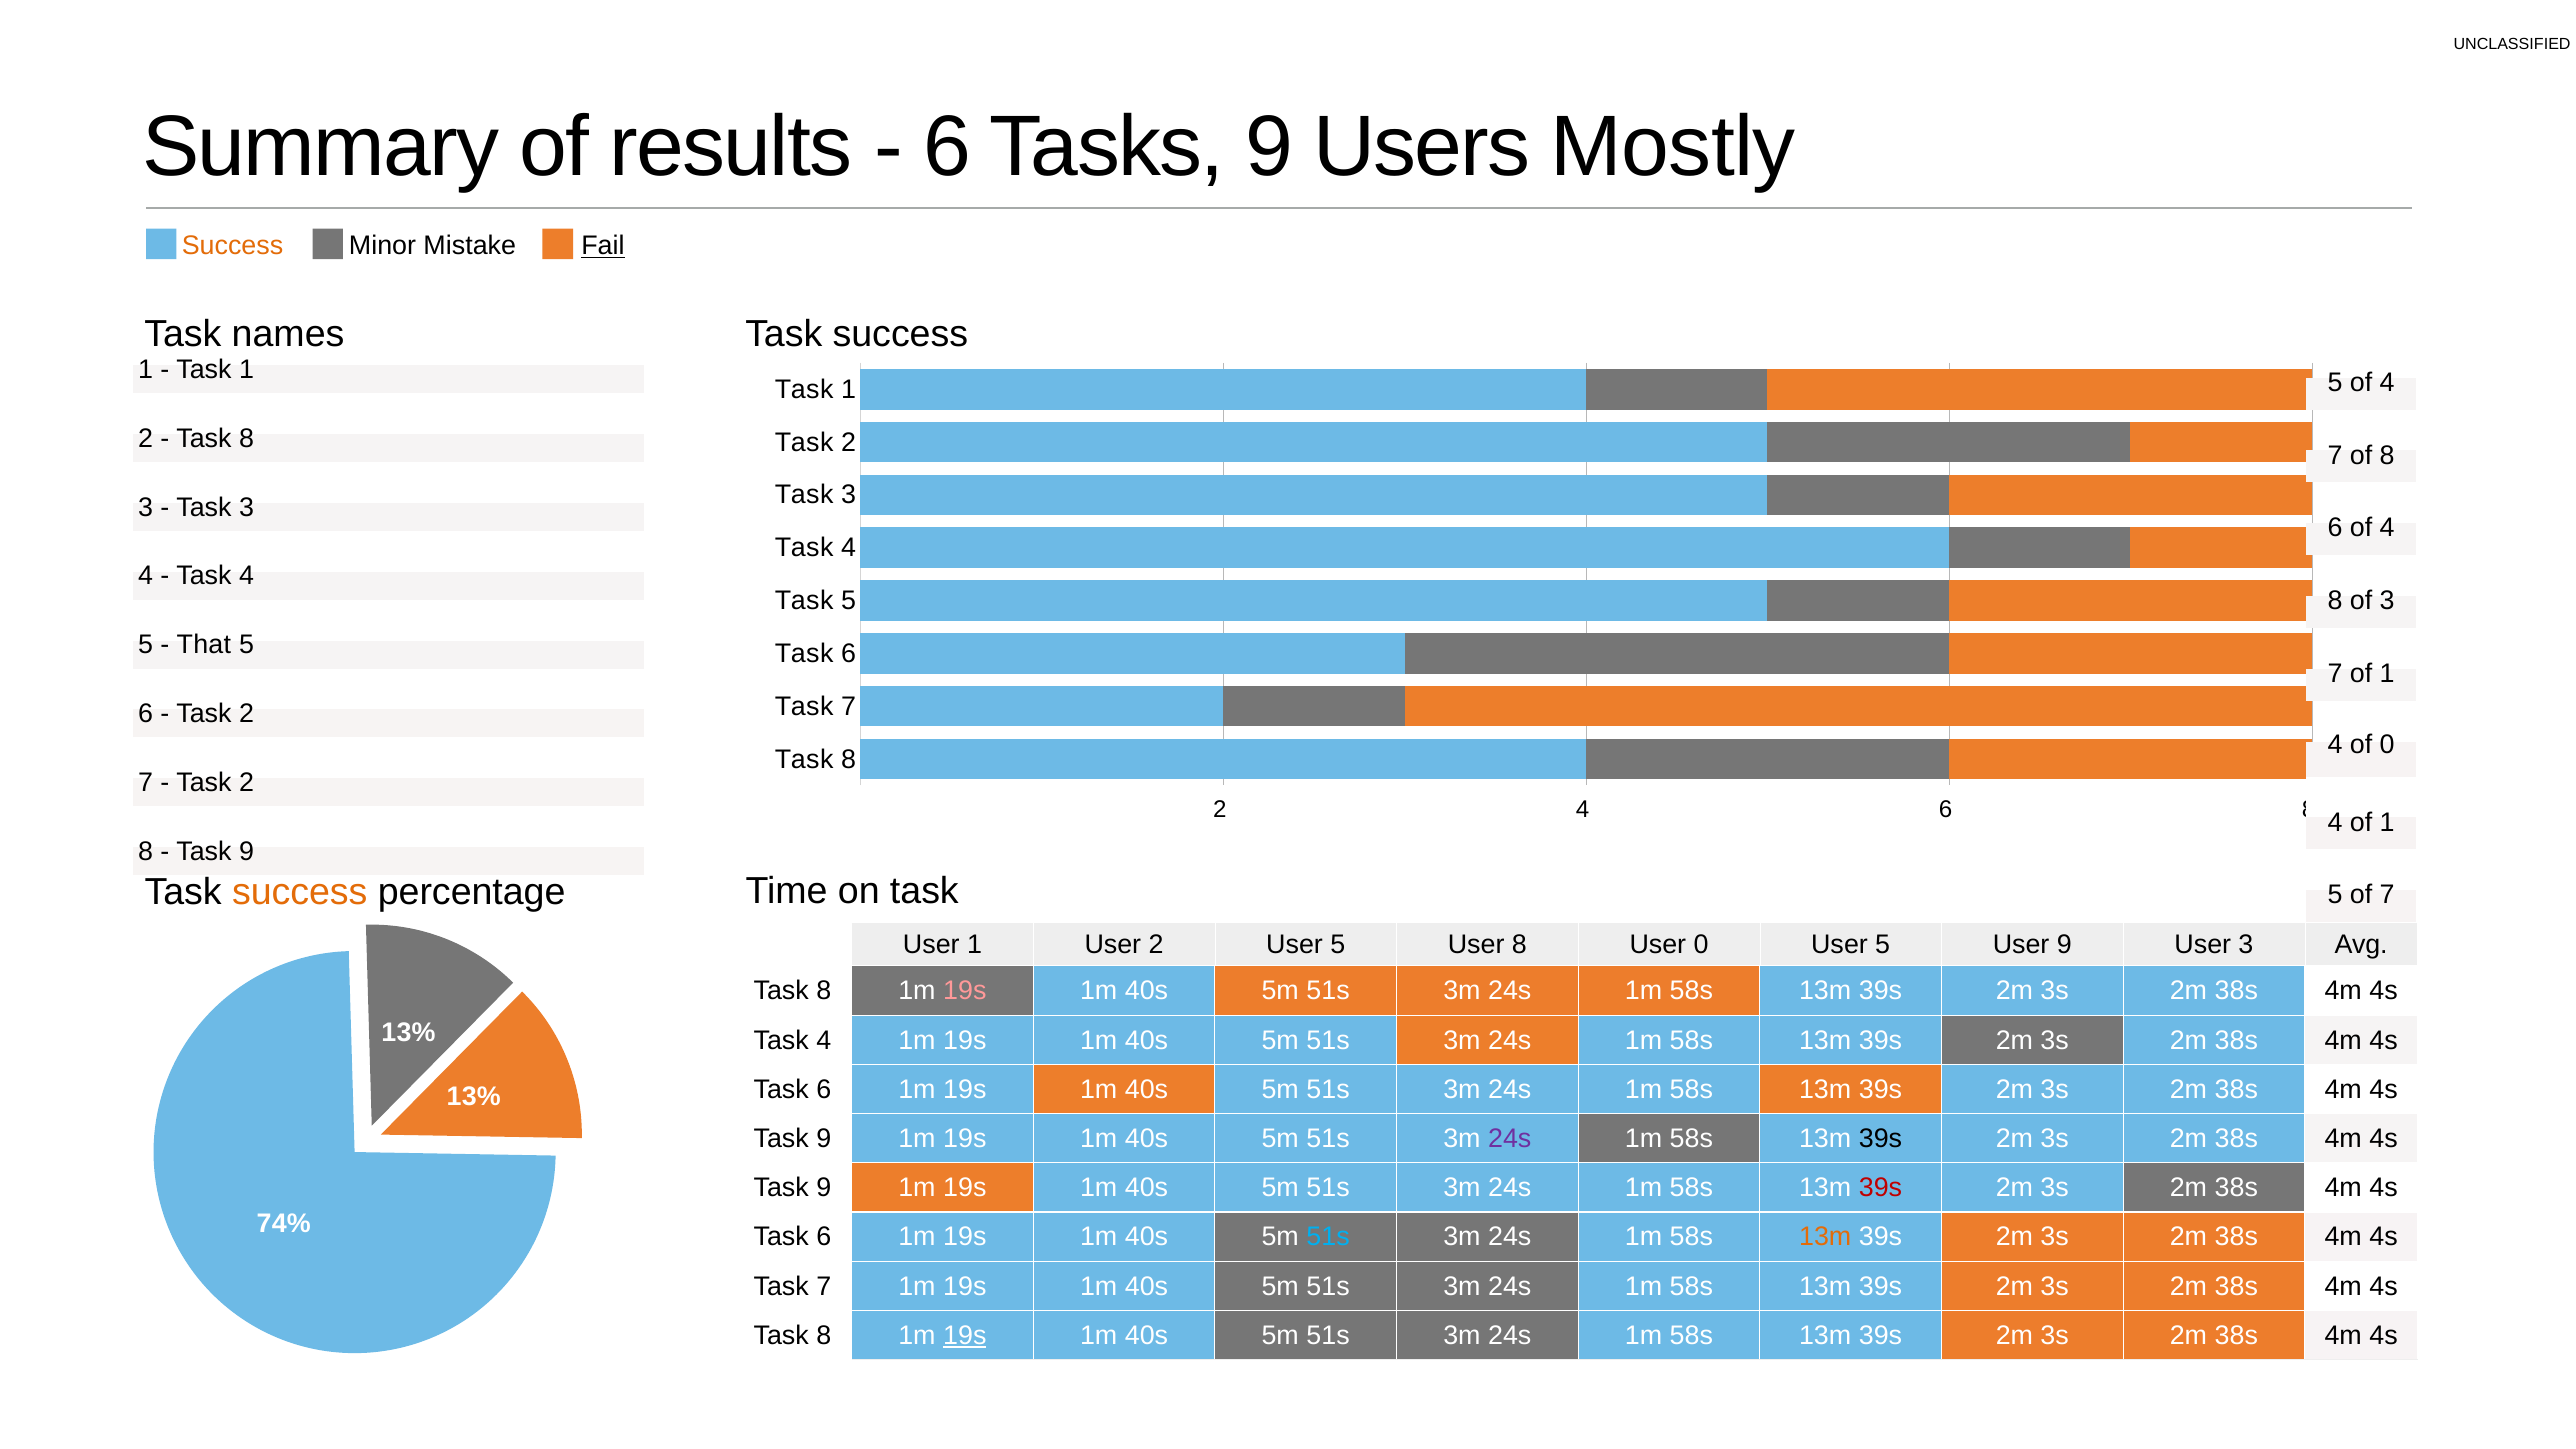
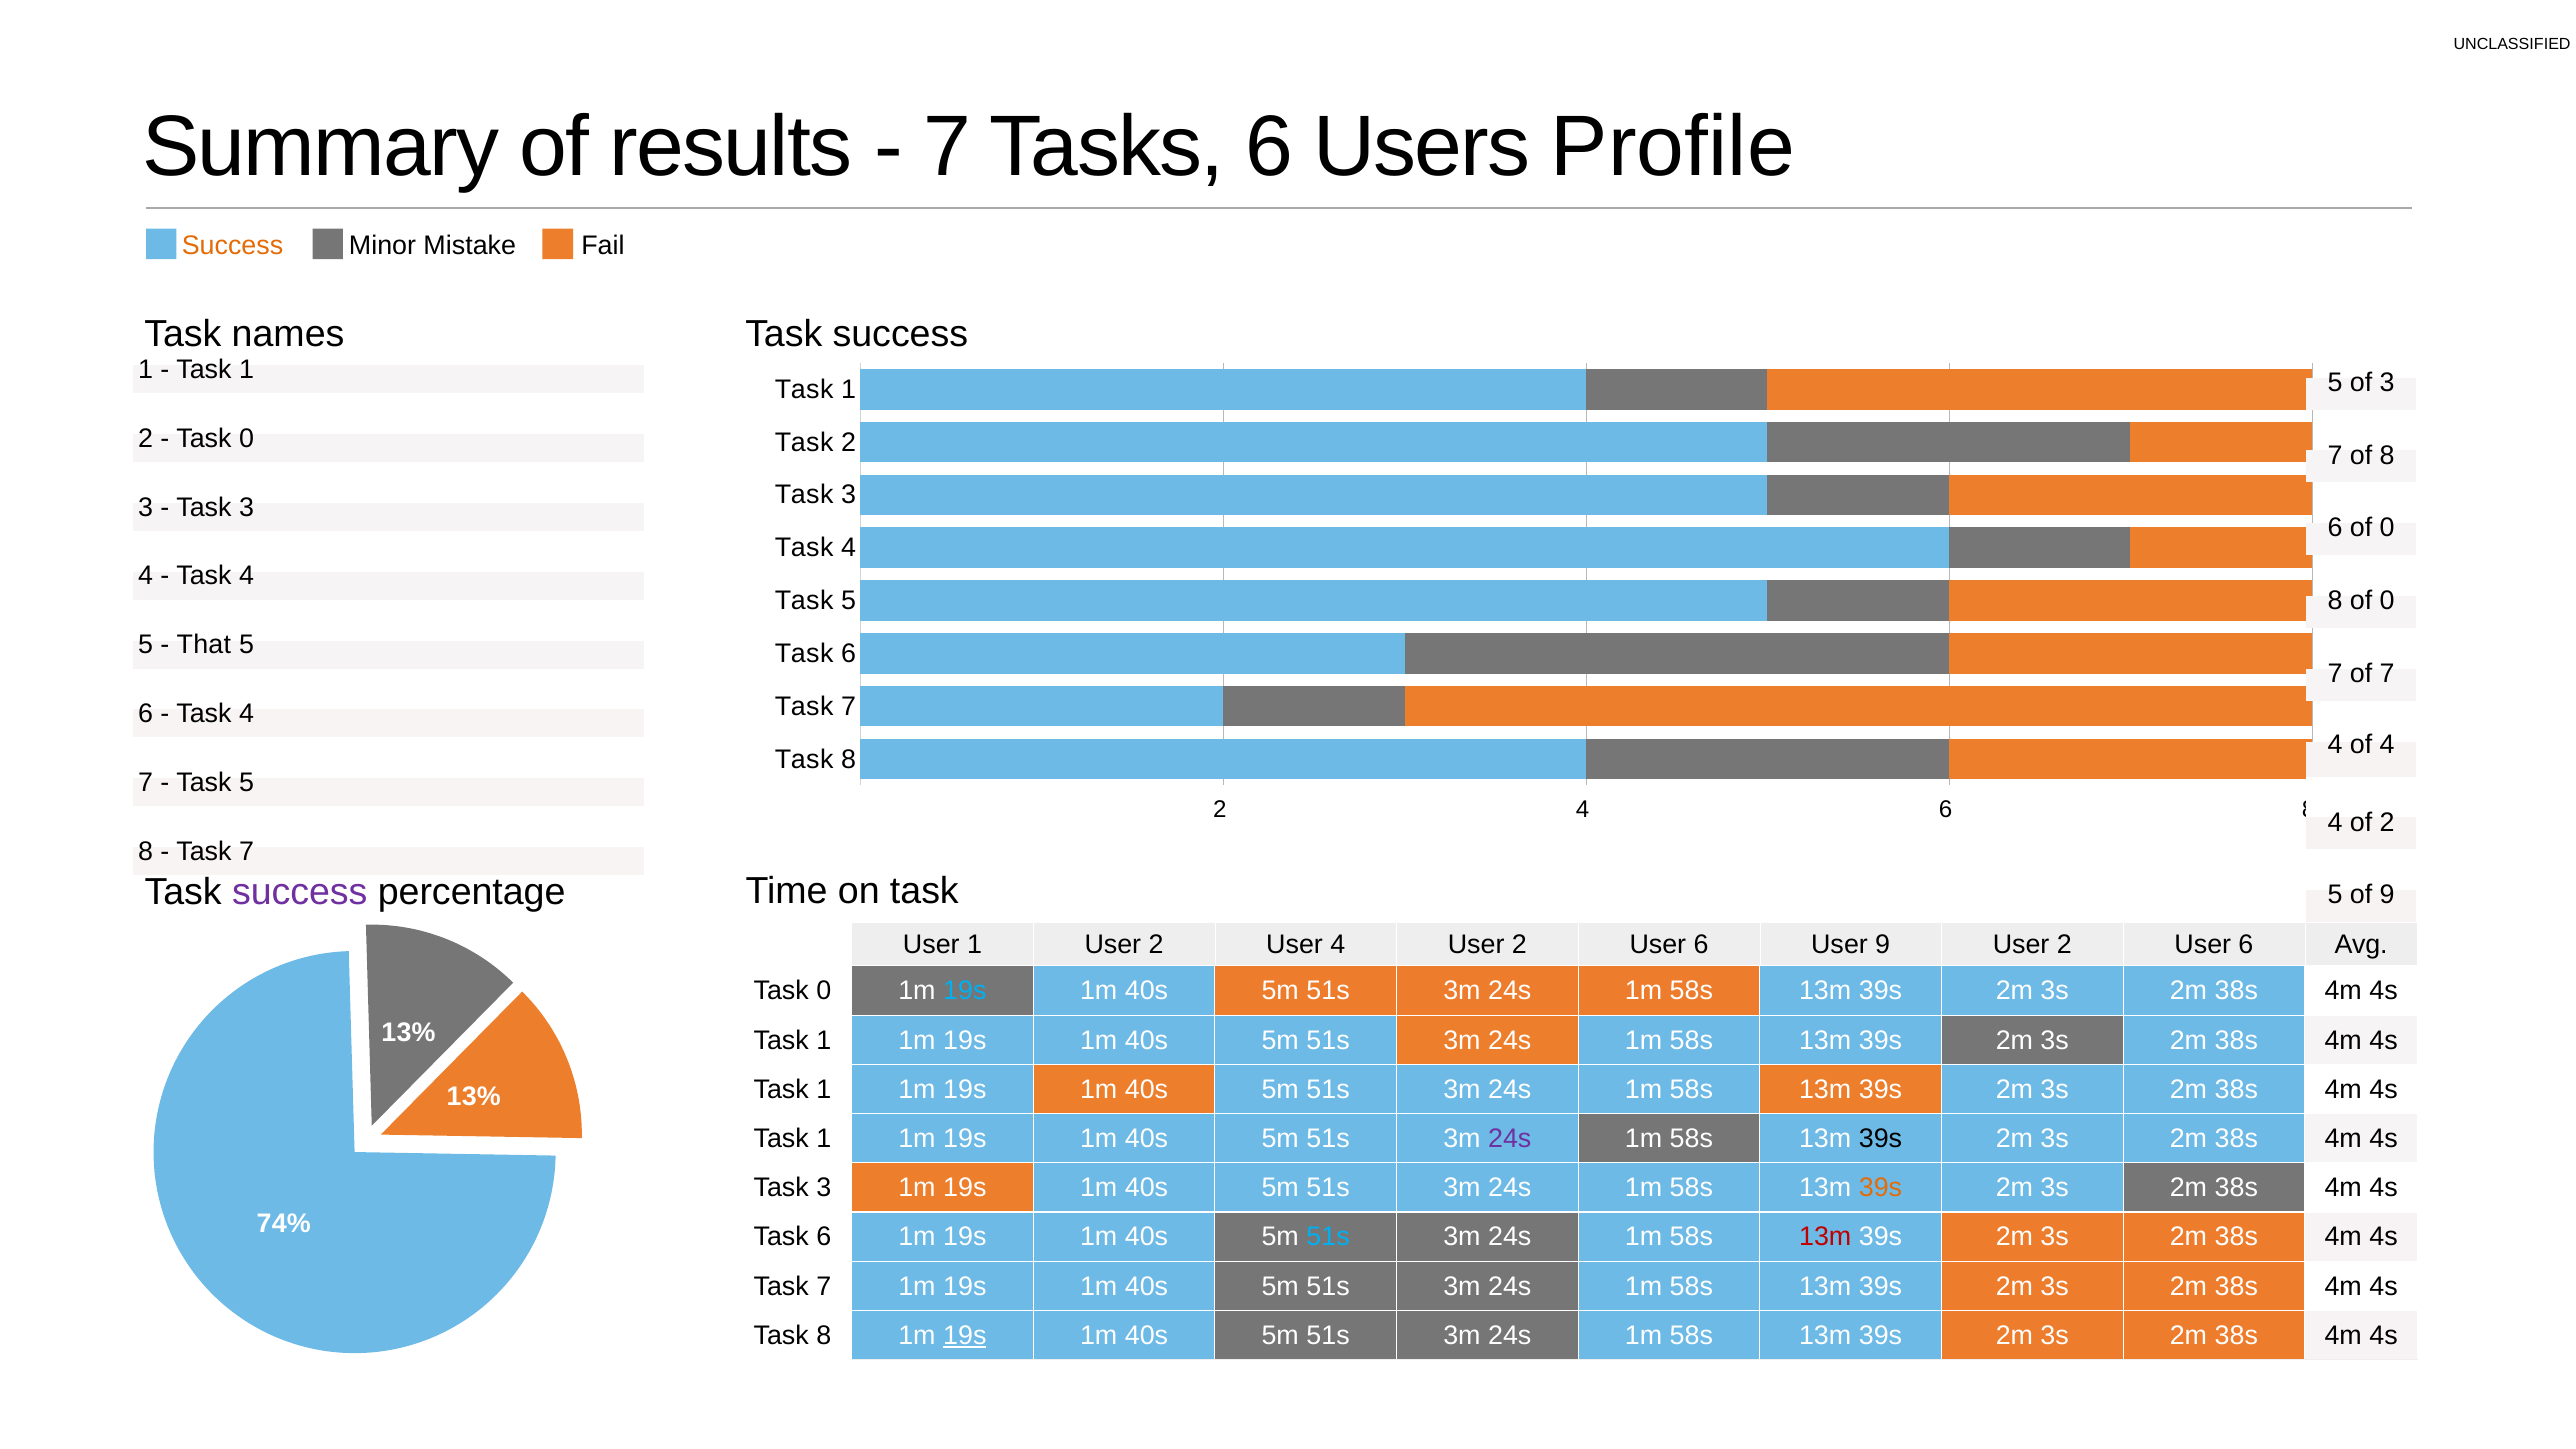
6 at (947, 147): 6 -> 7
Tasks 9: 9 -> 6
Mostly: Mostly -> Profile
Fail underline: present -> none
5 of 4: 4 -> 3
8 at (247, 438): 8 -> 0
6 of 4: 4 -> 0
8 of 3: 3 -> 0
7 of 1: 1 -> 7
2 at (247, 714): 2 -> 4
of 0: 0 -> 4
2 at (247, 782): 2 -> 5
4 of 1: 1 -> 2
9 at (247, 851): 9 -> 7
success at (300, 892) colour: orange -> purple
of 7: 7 -> 9
2 User 5: 5 -> 4
8 at (1519, 945): 8 -> 2
0 at (1701, 945): 0 -> 6
5 at (1883, 945): 5 -> 9
9 at (2064, 945): 9 -> 2
3 at (2246, 945): 3 -> 6
8 at (824, 991): 8 -> 0
19s at (965, 991) colour: pink -> light blue
4 at (824, 1040): 4 -> 1
6 at (824, 1089): 6 -> 1
9 at (824, 1139): 9 -> 1
9 at (824, 1188): 9 -> 3
39s at (1881, 1188) colour: red -> orange
13m at (1825, 1237) colour: orange -> red
